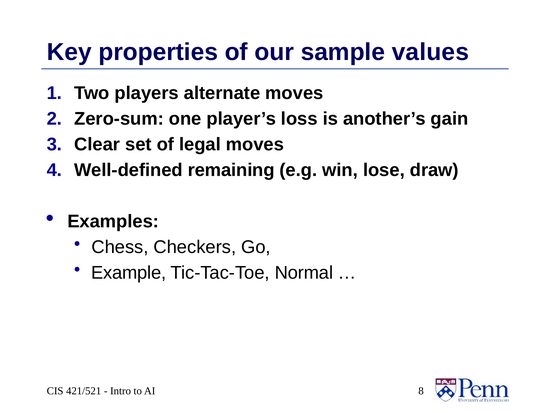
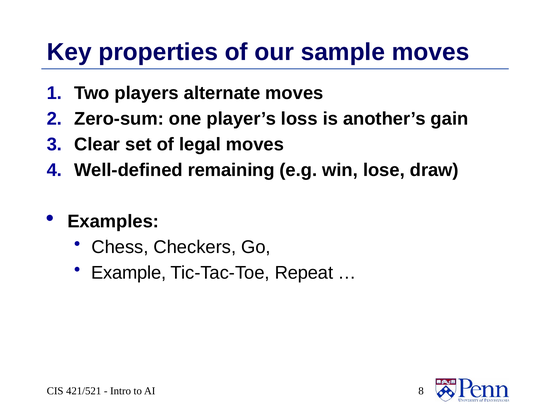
sample values: values -> moves
Normal: Normal -> Repeat
